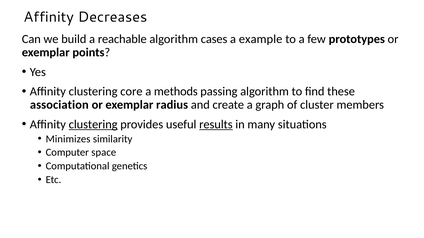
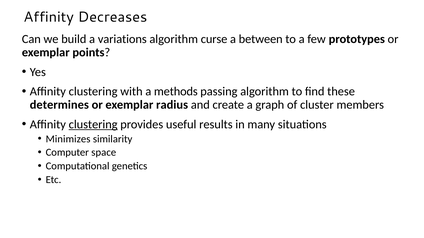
reachable: reachable -> variations
cases: cases -> curse
example: example -> between
core: core -> with
association: association -> determines
results underline: present -> none
